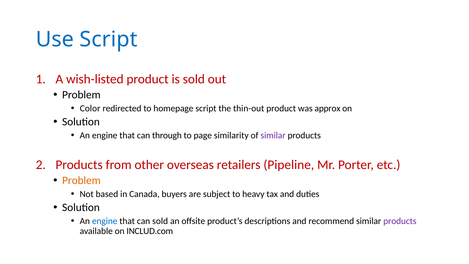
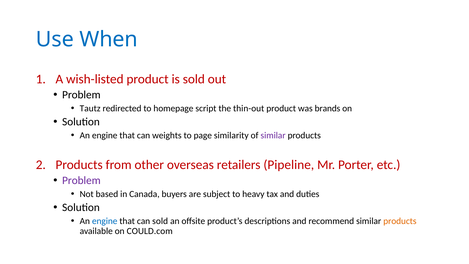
Use Script: Script -> When
Color: Color -> Tautz
approx: approx -> brands
through: through -> weights
Problem at (81, 180) colour: orange -> purple
products at (400, 221) colour: purple -> orange
INCLUD.com: INCLUD.com -> COULD.com
